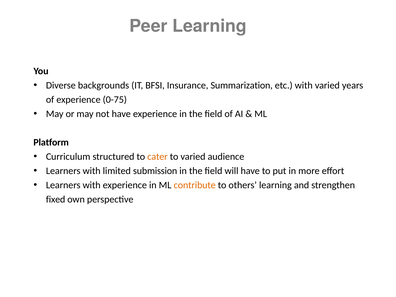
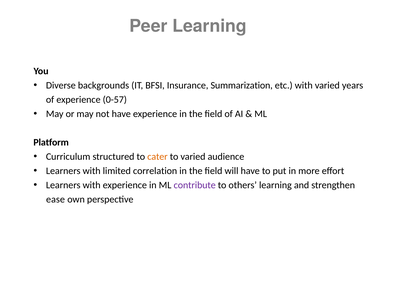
0-75: 0-75 -> 0-57
submission: submission -> correlation
contribute colour: orange -> purple
fixed: fixed -> ease
